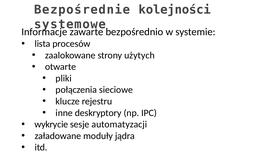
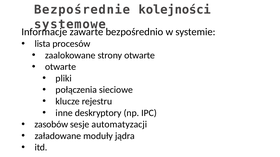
strony użytych: użytych -> otwarte
wykrycie: wykrycie -> zasobów
